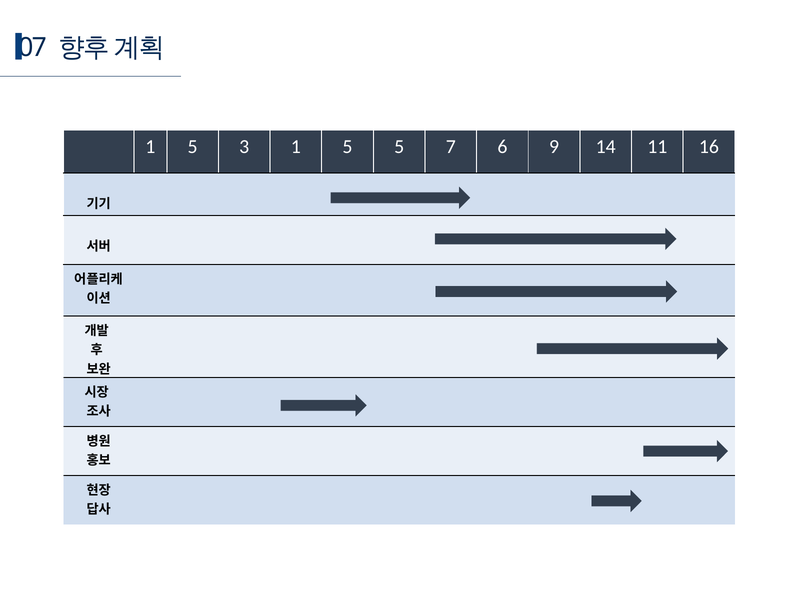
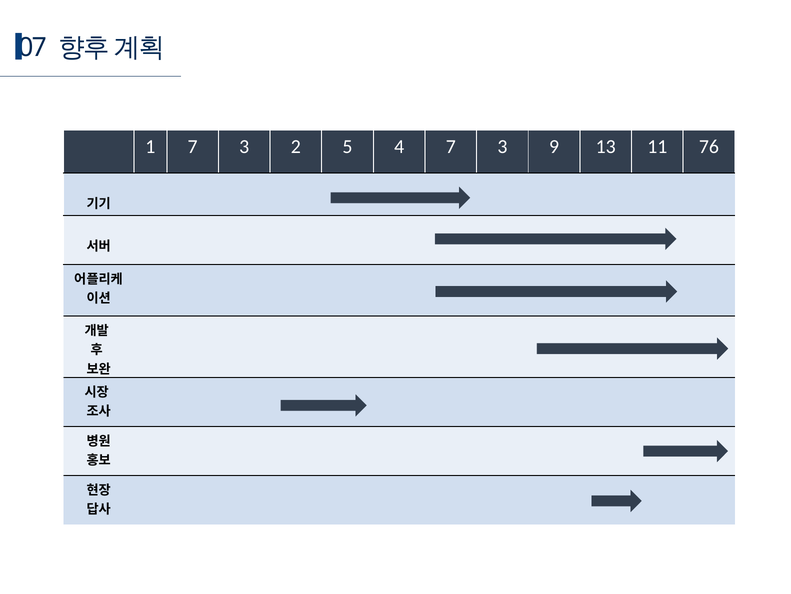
5 at (193, 146): 5 -> 7
3 1: 1 -> 2
5 5: 5 -> 4
6 at (502, 146): 6 -> 3
14: 14 -> 13
16: 16 -> 76
